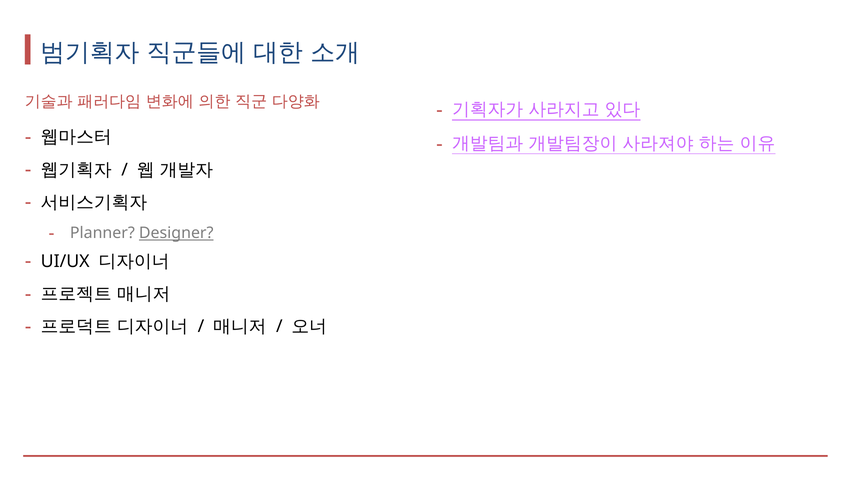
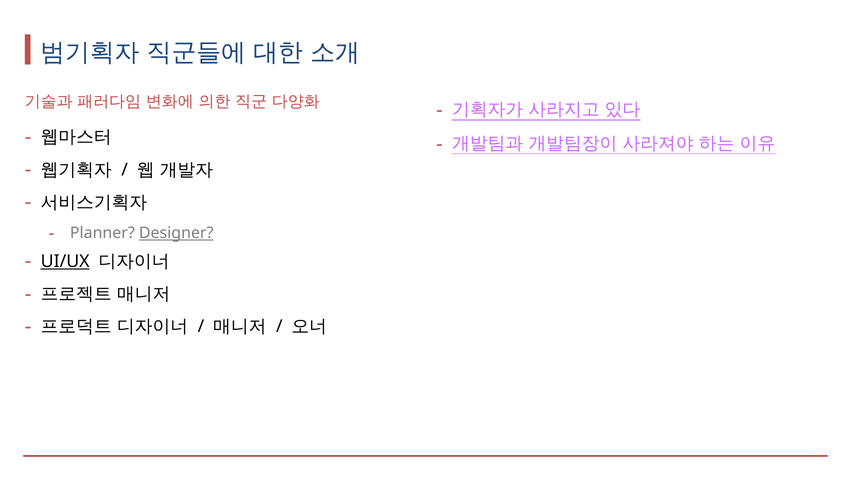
UI/UX underline: none -> present
